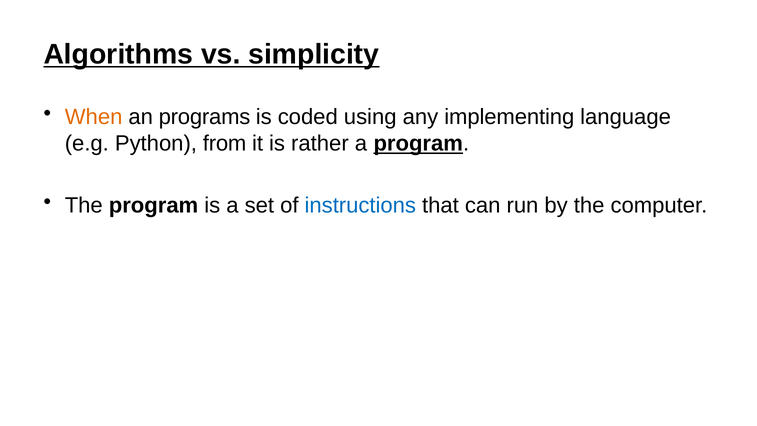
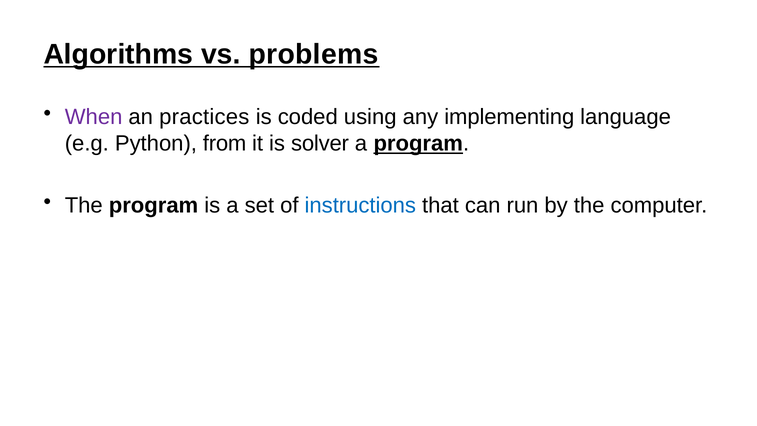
simplicity: simplicity -> problems
When colour: orange -> purple
programs: programs -> practices
rather: rather -> solver
